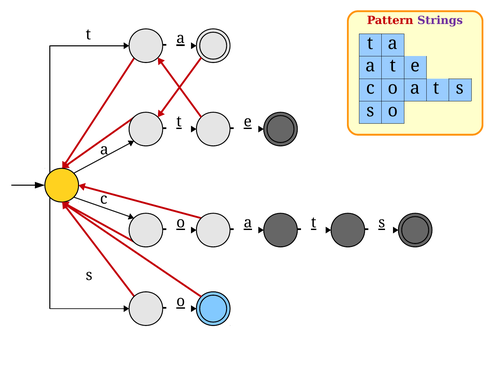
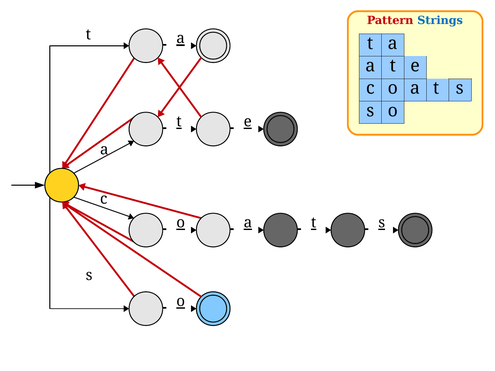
Strings colour: purple -> blue
